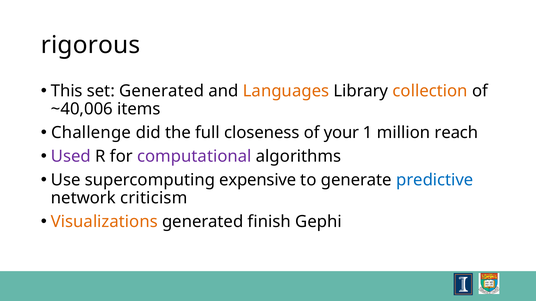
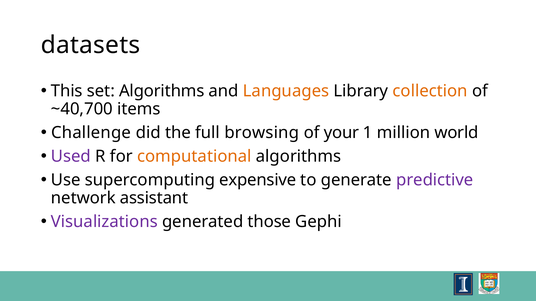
rigorous: rigorous -> datasets
set Generated: Generated -> Algorithms
~40,006: ~40,006 -> ~40,700
closeness: closeness -> browsing
reach: reach -> world
computational colour: purple -> orange
predictive colour: blue -> purple
criticism: criticism -> assistant
Visualizations colour: orange -> purple
finish: finish -> those
